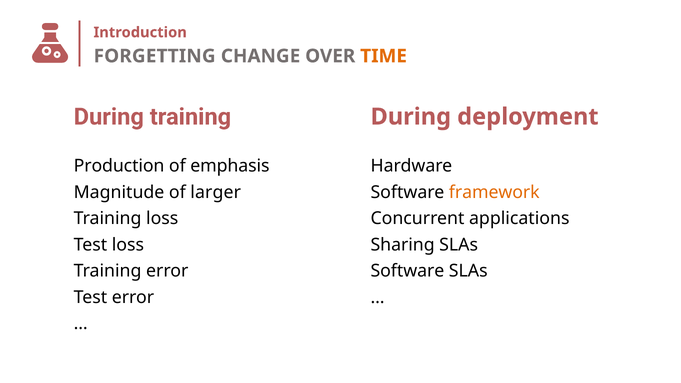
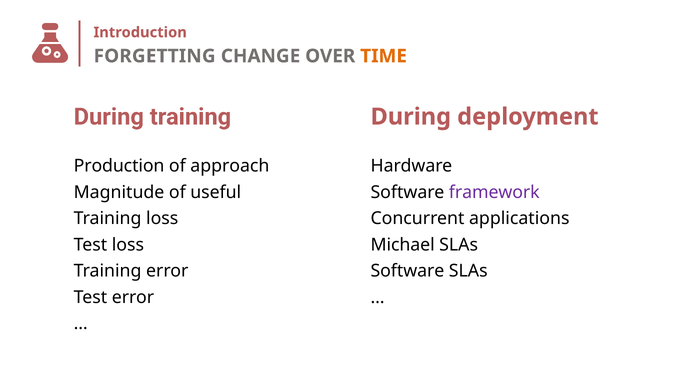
emphasis: emphasis -> approach
larger: larger -> useful
framework colour: orange -> purple
Sharing: Sharing -> Michael
